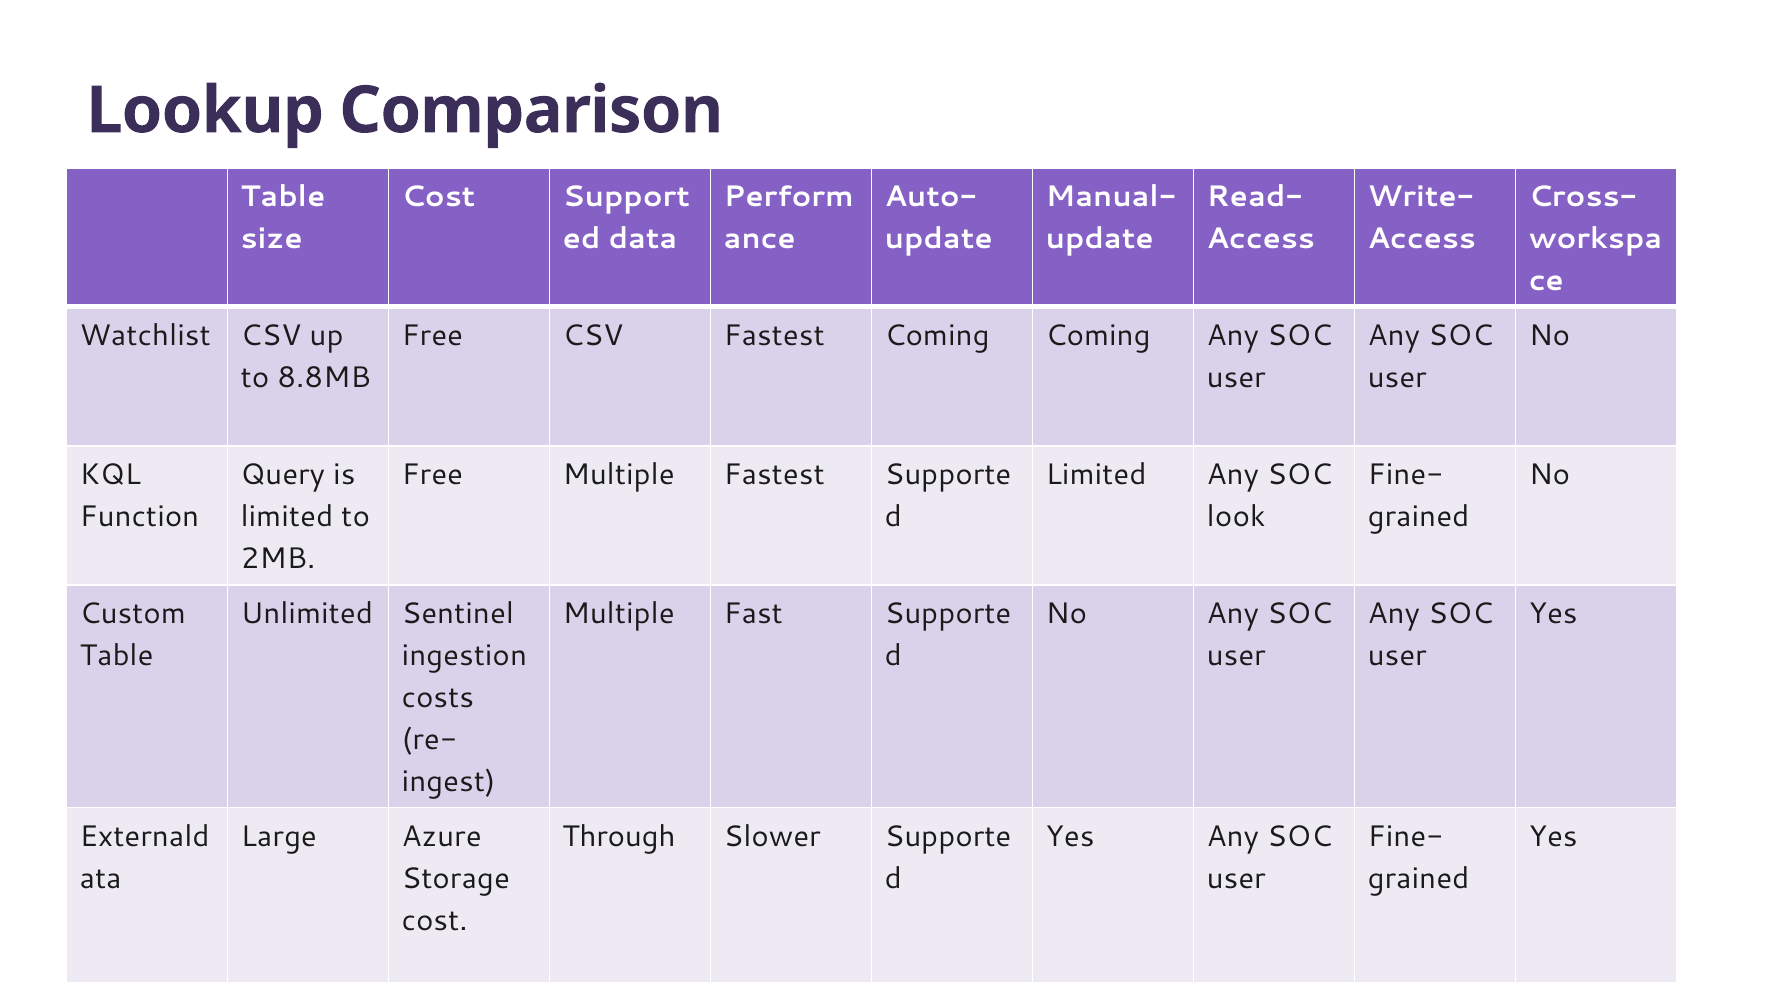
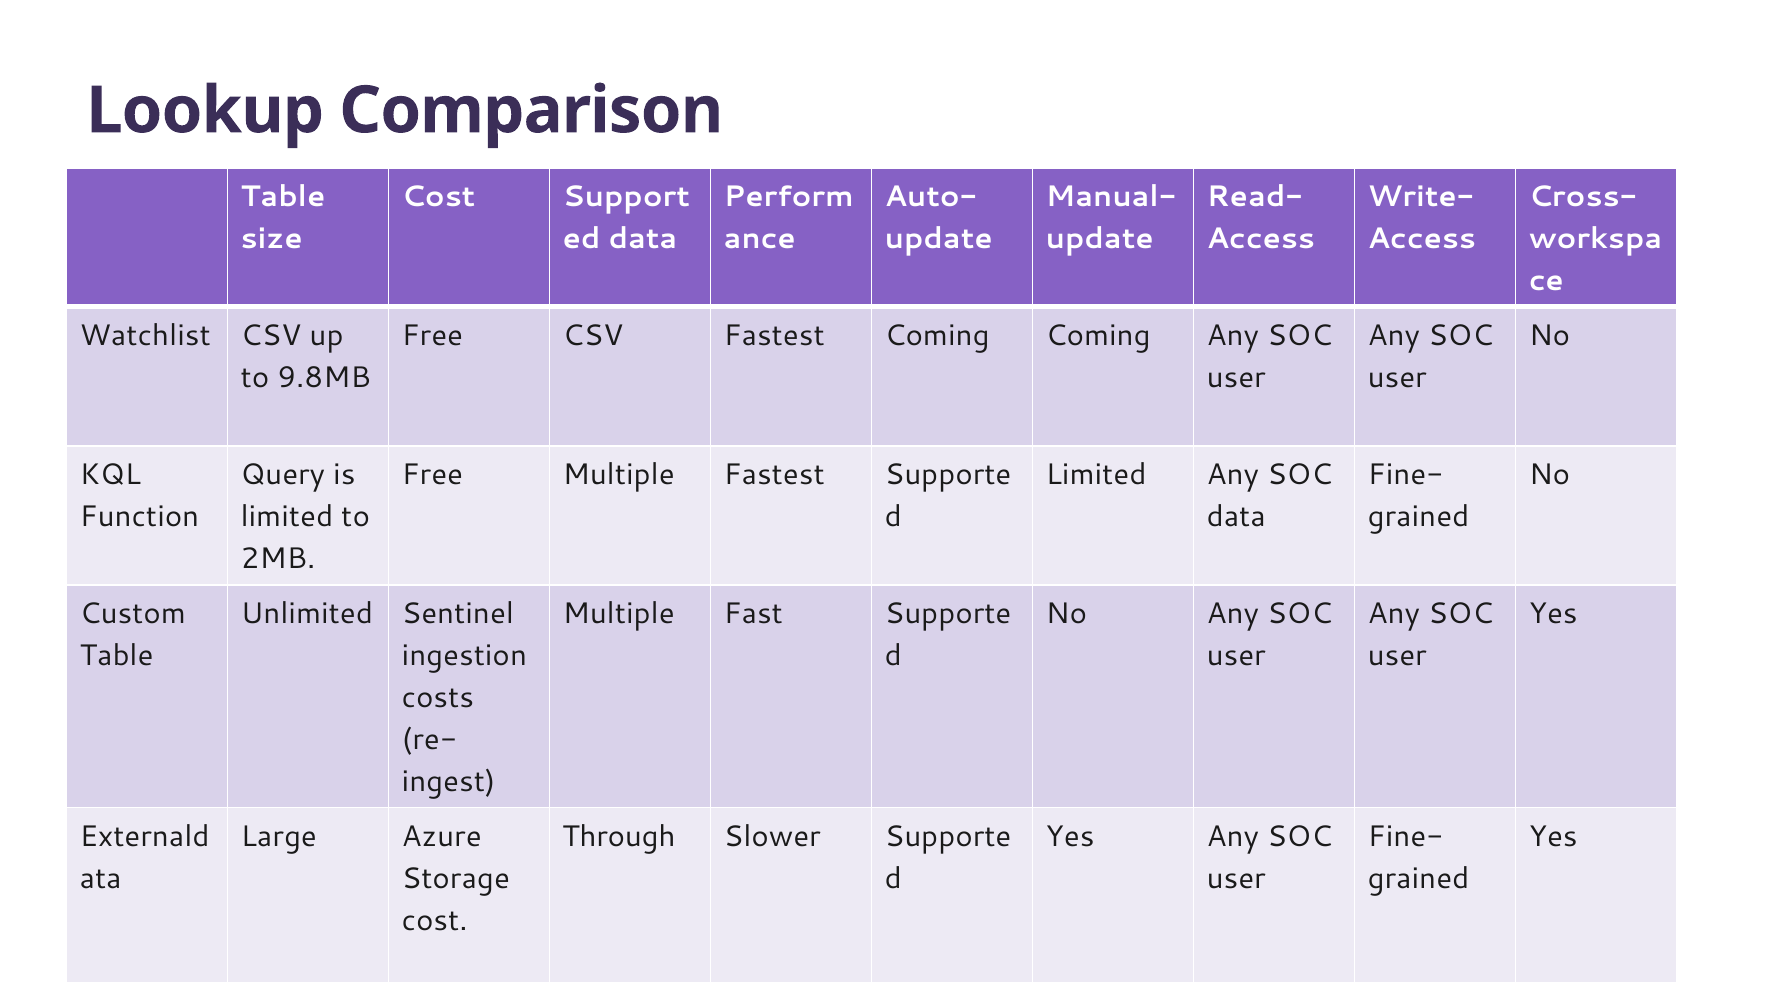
8.8MB: 8.8MB -> 9.8MB
look at (1236, 517): look -> data
